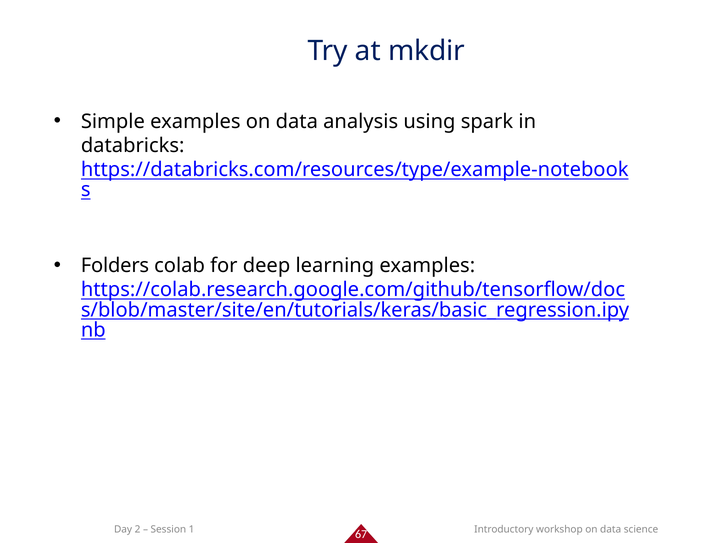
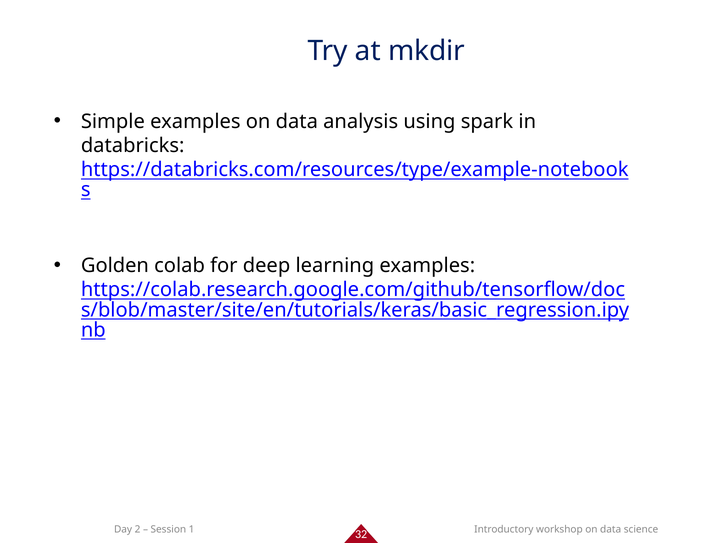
Folders: Folders -> Golden
67: 67 -> 32
